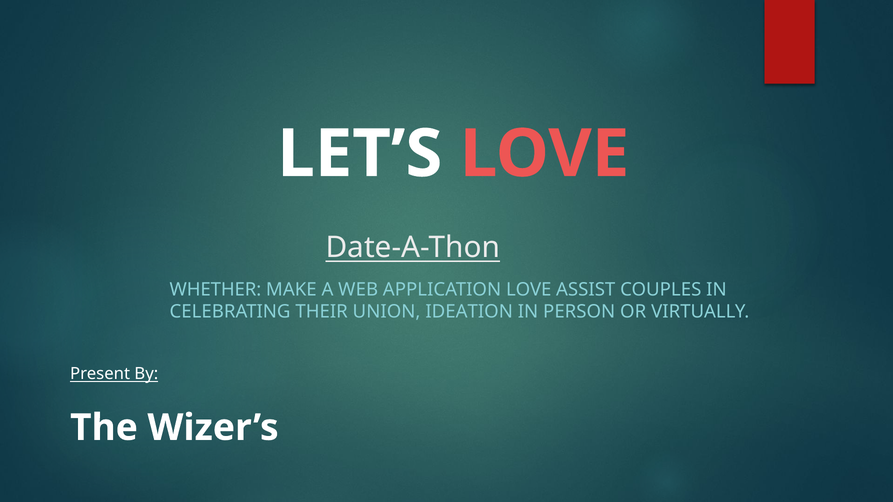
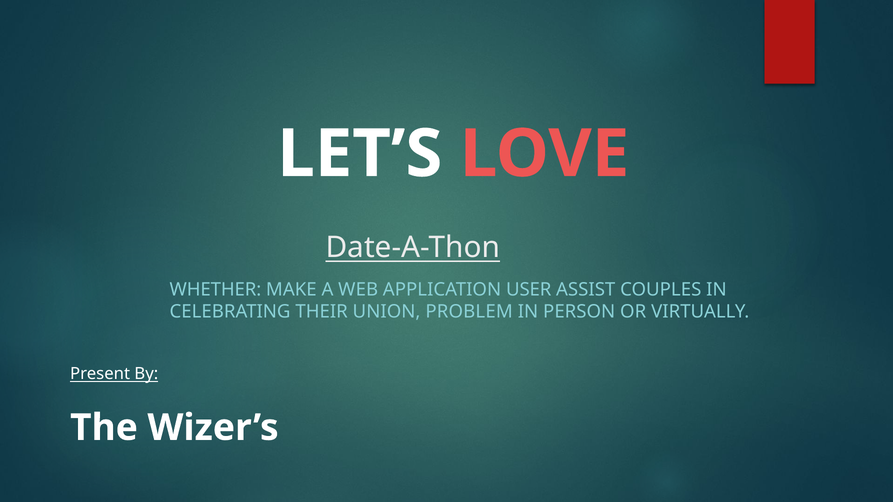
APPLICATION LOVE: LOVE -> USER
IDEATION: IDEATION -> PROBLEM
